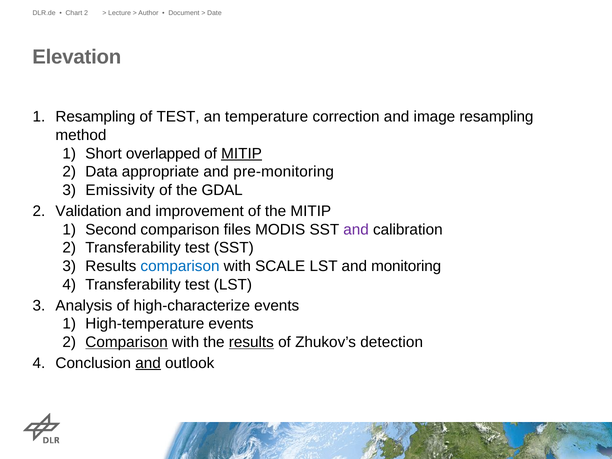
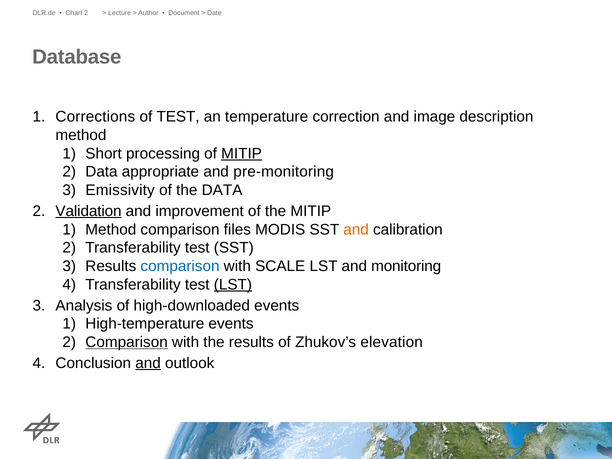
Elevation: Elevation -> Database
Resampling at (95, 117): Resampling -> Corrections
image resampling: resampling -> description
overlapped: overlapped -> processing
the GDAL: GDAL -> DATA
Validation underline: none -> present
Second at (111, 229): Second -> Method
and at (356, 229) colour: purple -> orange
LST at (233, 285) underline: none -> present
high-characterize: high-characterize -> high-downloaded
results at (251, 342) underline: present -> none
detection: detection -> elevation
